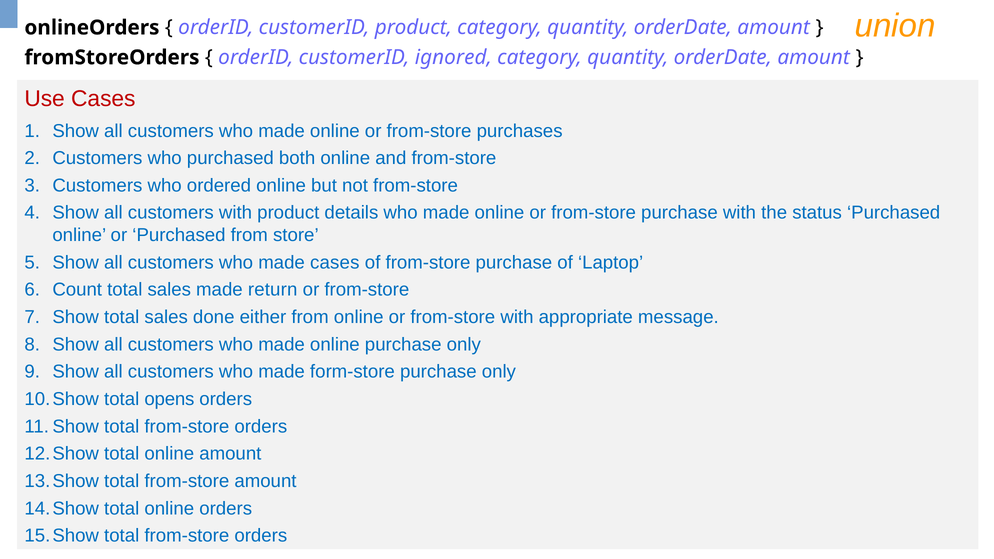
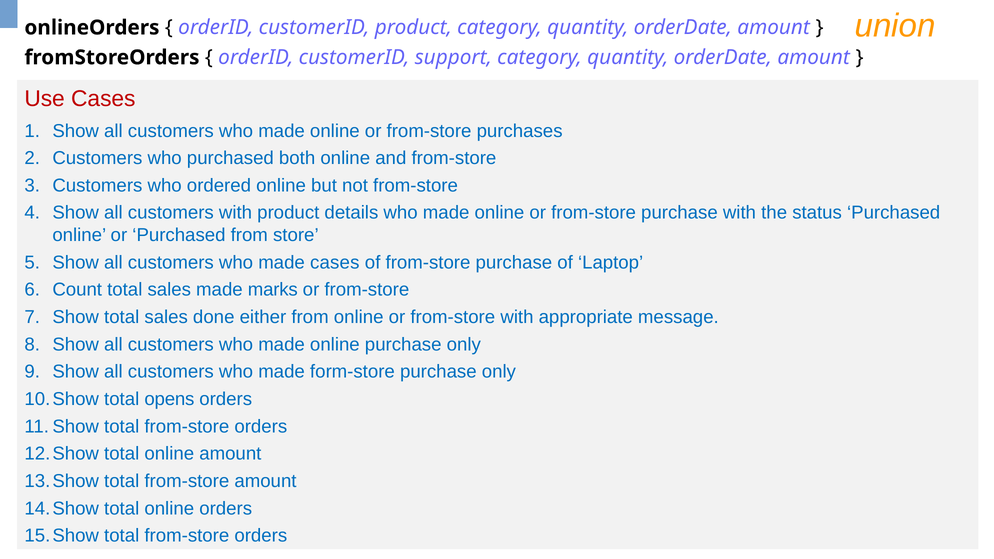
ignored: ignored -> support
return: return -> marks
